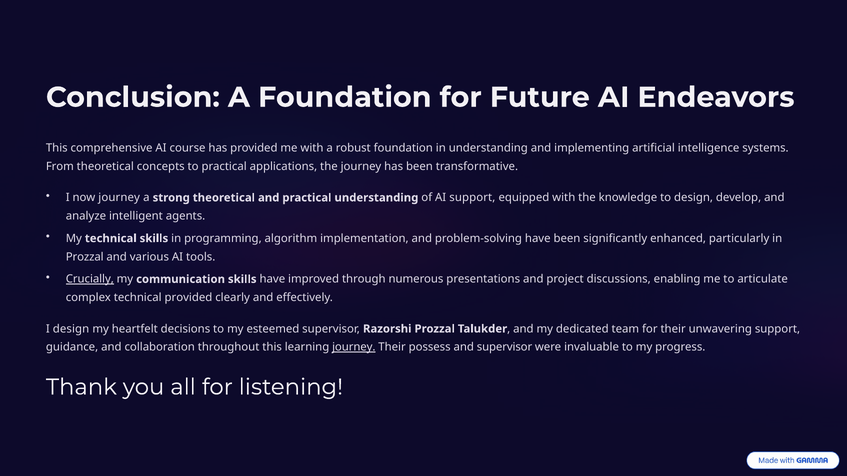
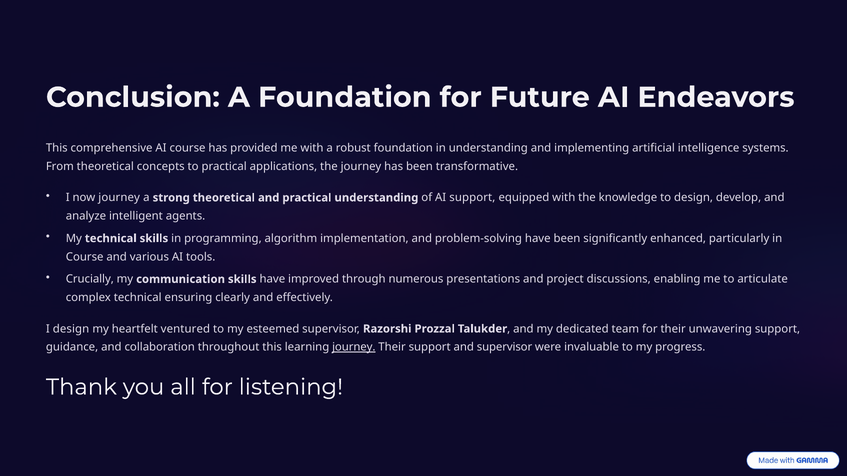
Prozzal at (85, 257): Prozzal -> Course
Crucially underline: present -> none
technical provided: provided -> ensuring
decisions: decisions -> ventured
Their possess: possess -> support
